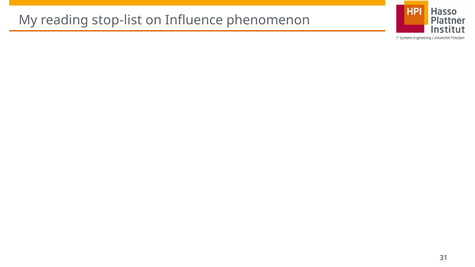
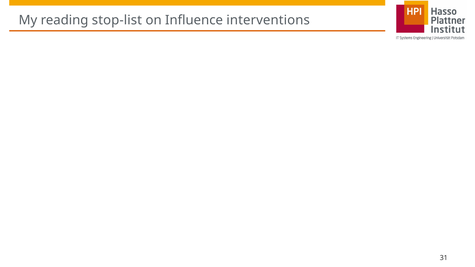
phenomenon: phenomenon -> interventions
